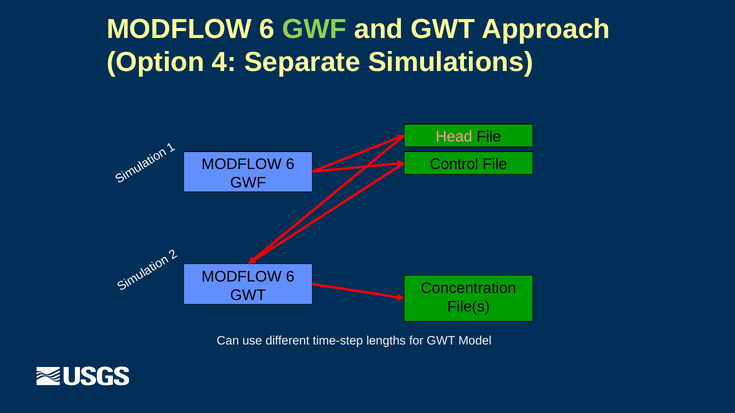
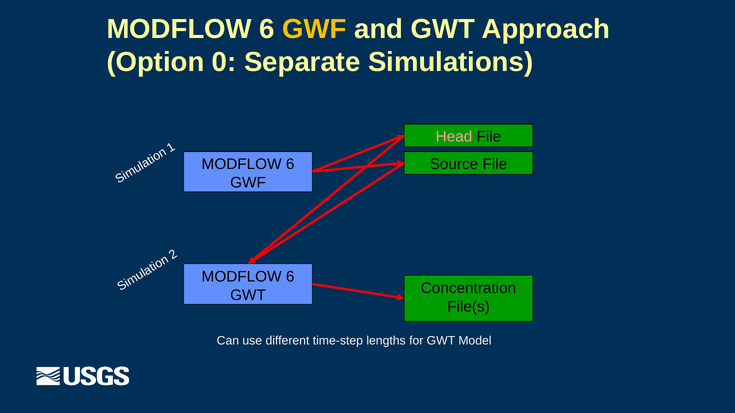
GWF at (314, 29) colour: light green -> yellow
4: 4 -> 0
Control: Control -> Source
